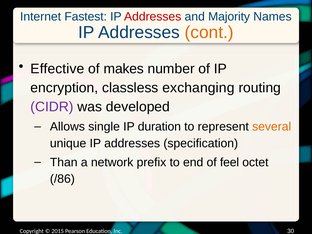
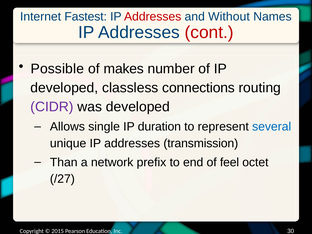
Majority: Majority -> Without
cont colour: orange -> red
Effective: Effective -> Possible
encryption at (64, 88): encryption -> developed
exchanging: exchanging -> connections
several colour: orange -> blue
specification: specification -> transmission
/86: /86 -> /27
